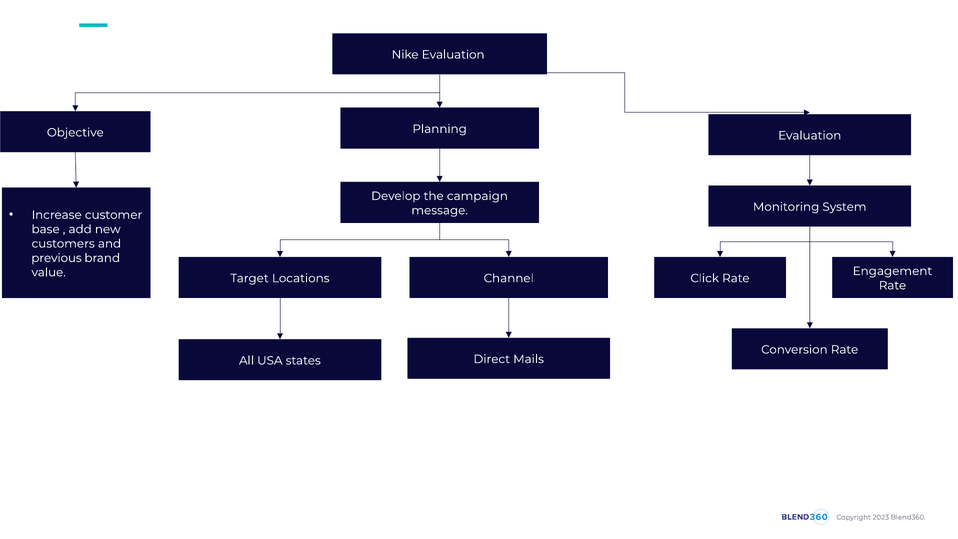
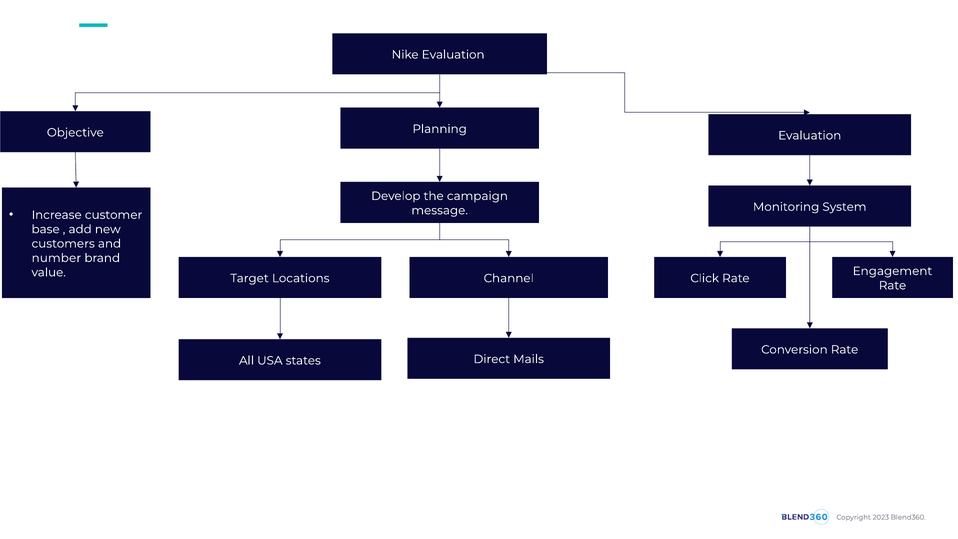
previous: previous -> number
